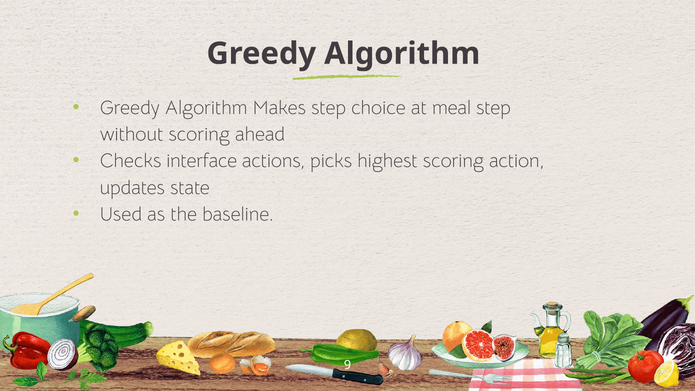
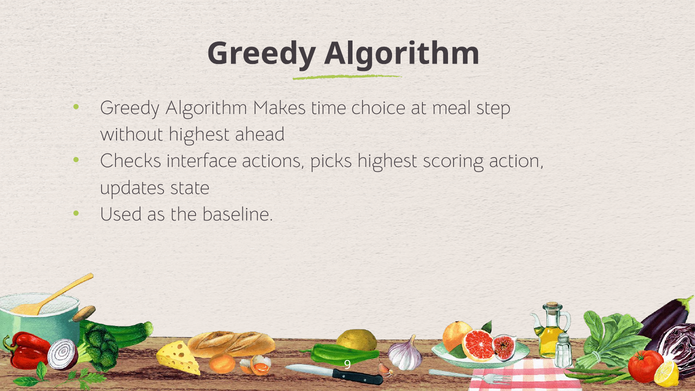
Makes step: step -> time
without scoring: scoring -> highest
